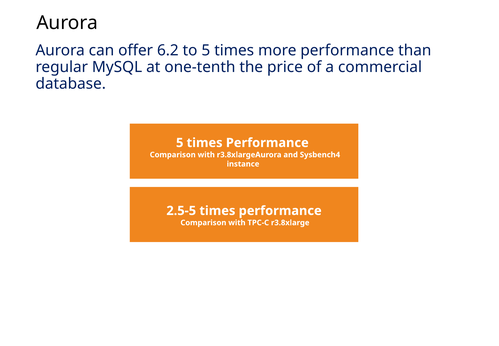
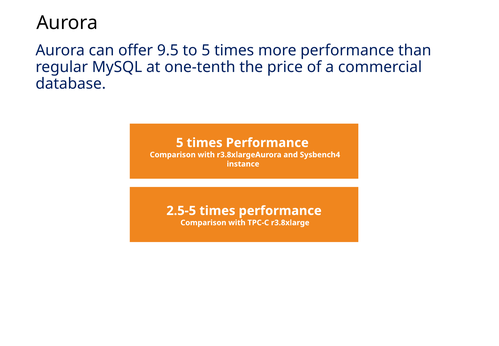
6.2: 6.2 -> 9.5
